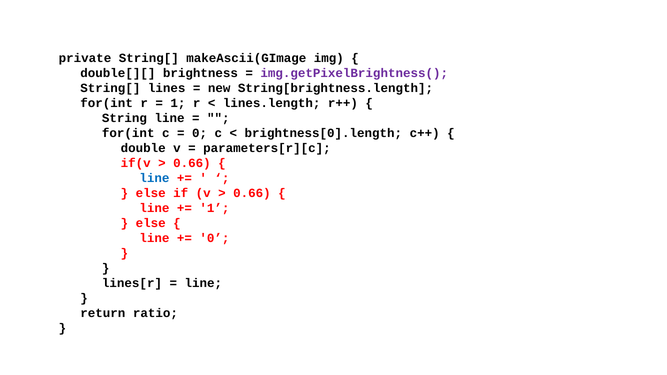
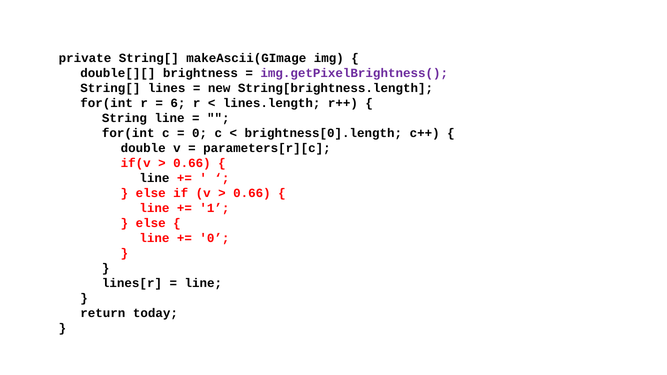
1 at (178, 103): 1 -> 6
line at (154, 178) colour: blue -> black
ratio: ratio -> today
